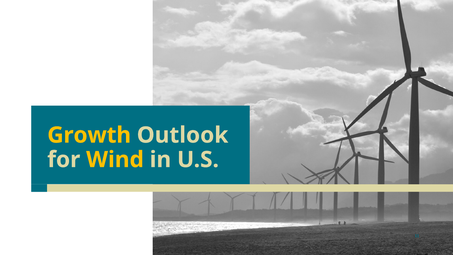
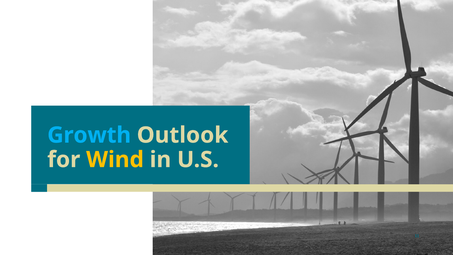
Growth colour: yellow -> light blue
